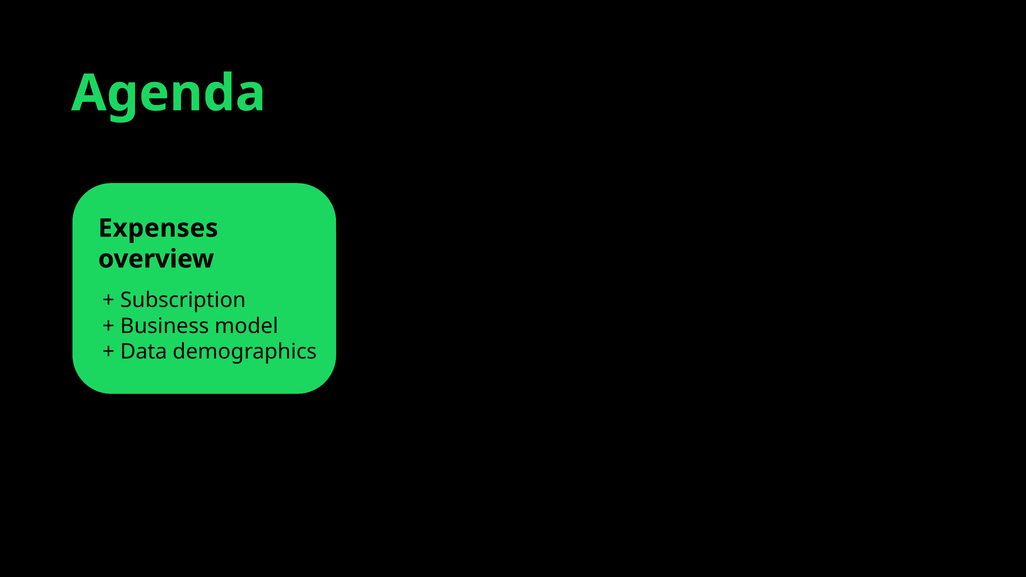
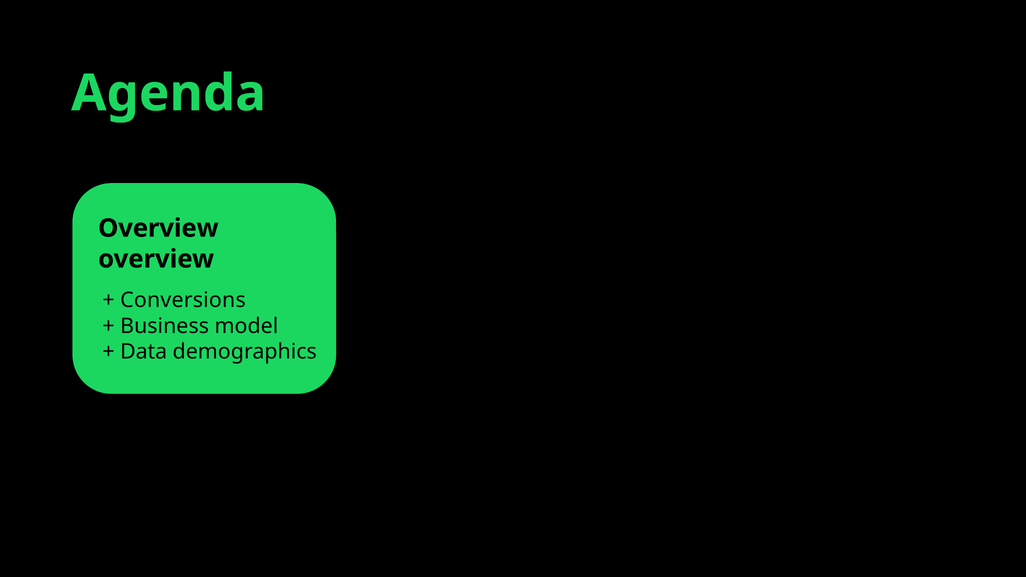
Expenses at (158, 228): Expenses -> Overview
Subscription: Subscription -> Conversions
